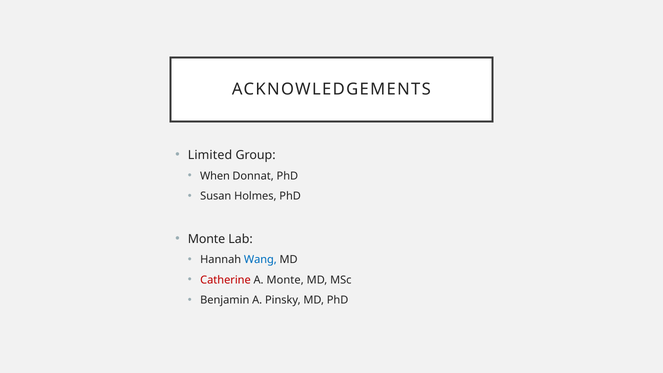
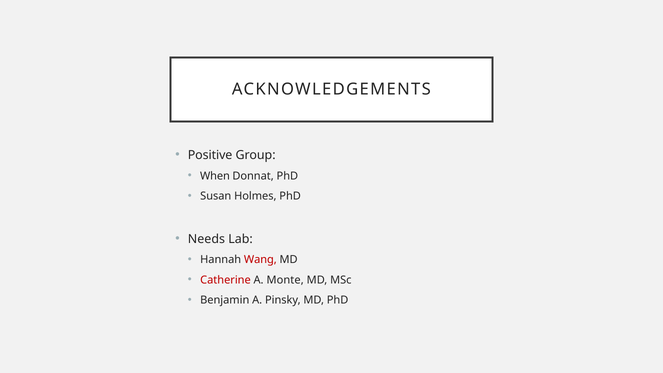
Limited: Limited -> Positive
Monte at (207, 239): Monte -> Needs
Wang colour: blue -> red
